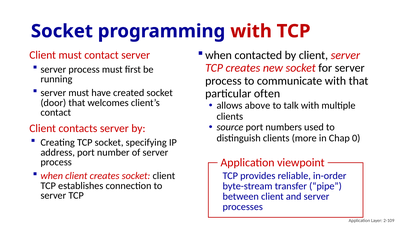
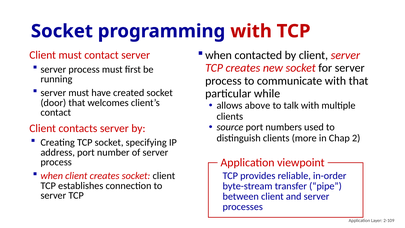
often: often -> while
0: 0 -> 2
